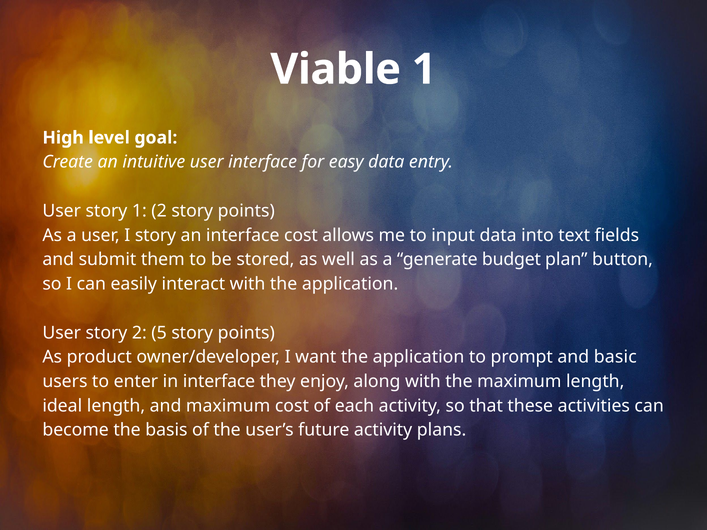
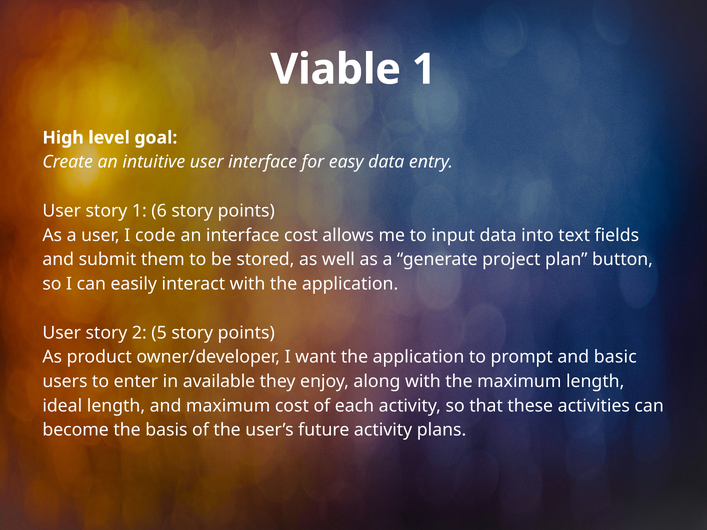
1 2: 2 -> 6
I story: story -> code
budget: budget -> project
in interface: interface -> available
